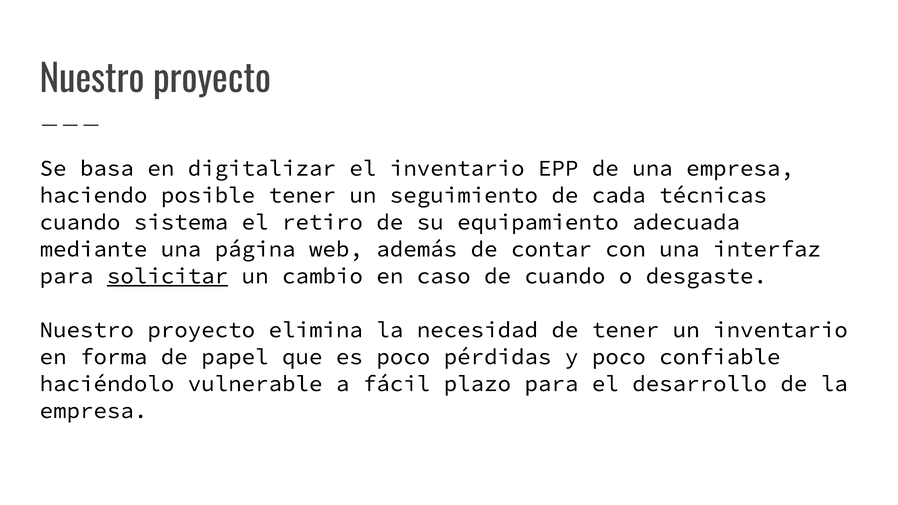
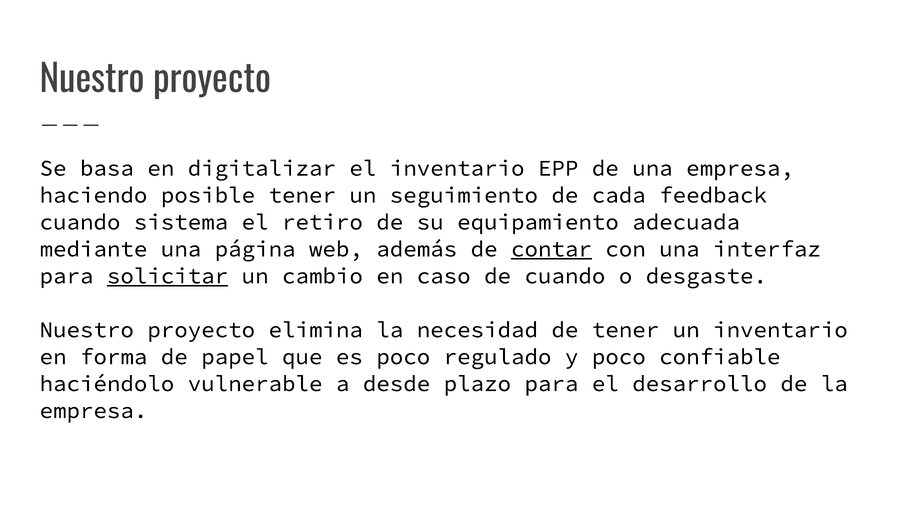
técnicas: técnicas -> feedback
contar underline: none -> present
pérdidas: pérdidas -> regulado
fácil: fácil -> desde
